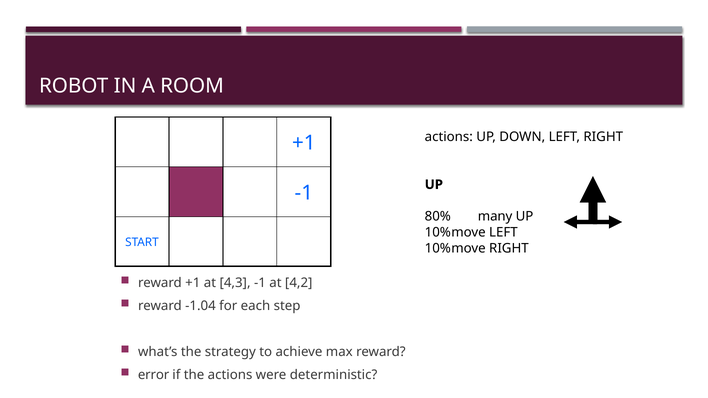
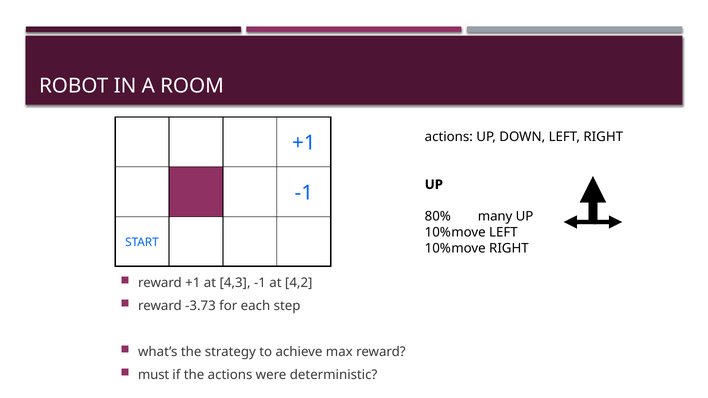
-1.04: -1.04 -> -3.73
error: error -> must
